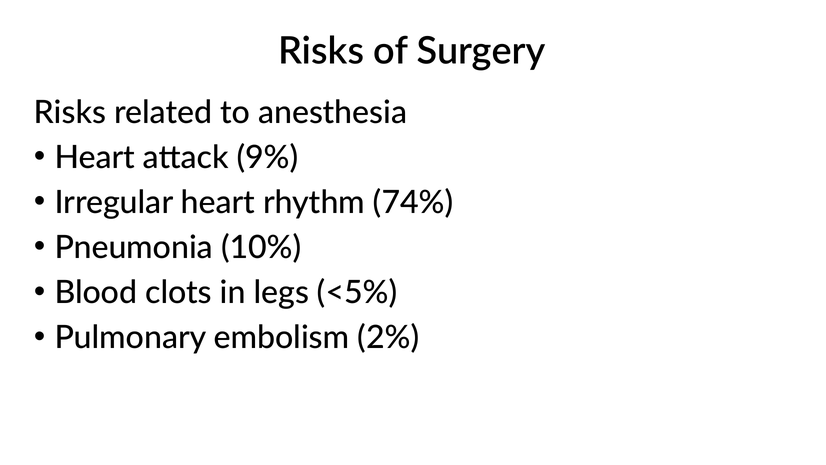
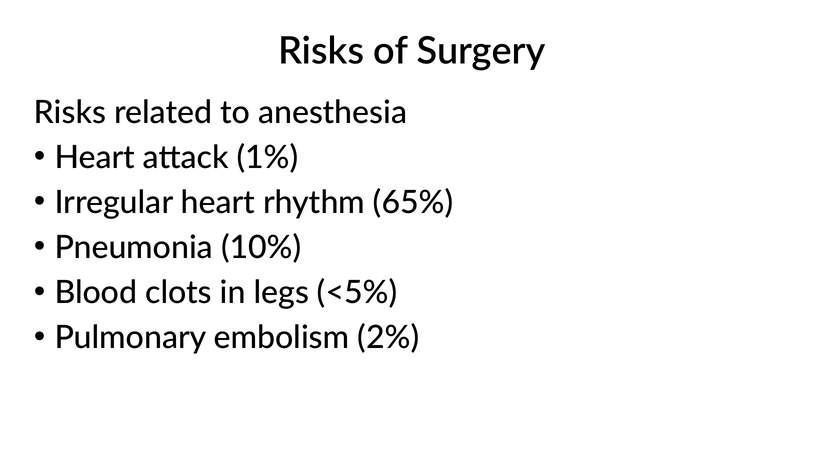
9%: 9% -> 1%
74%: 74% -> 65%
